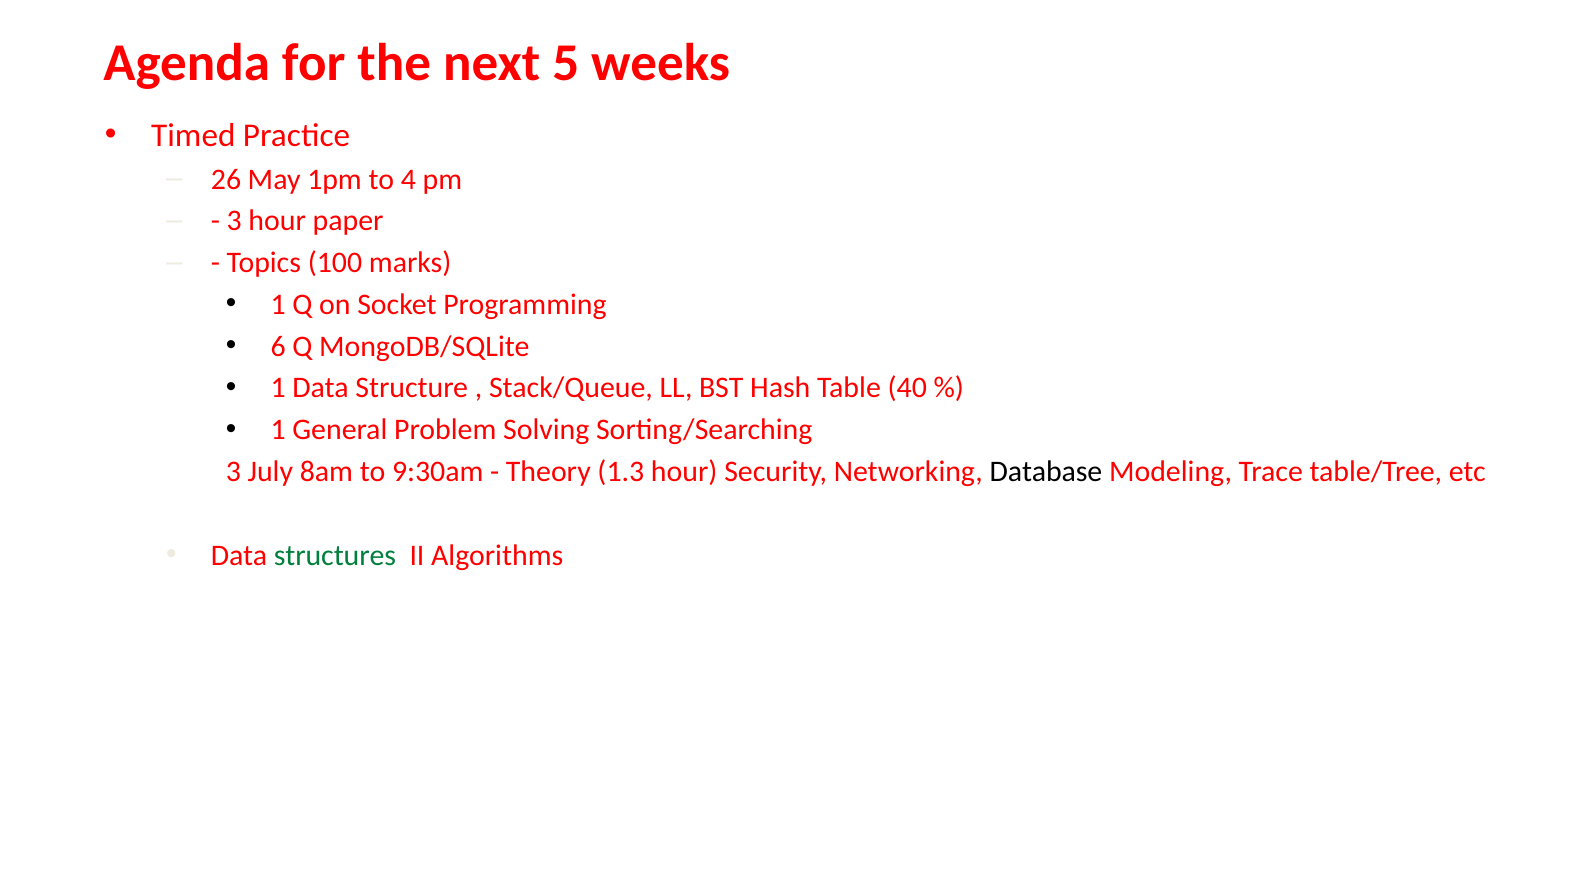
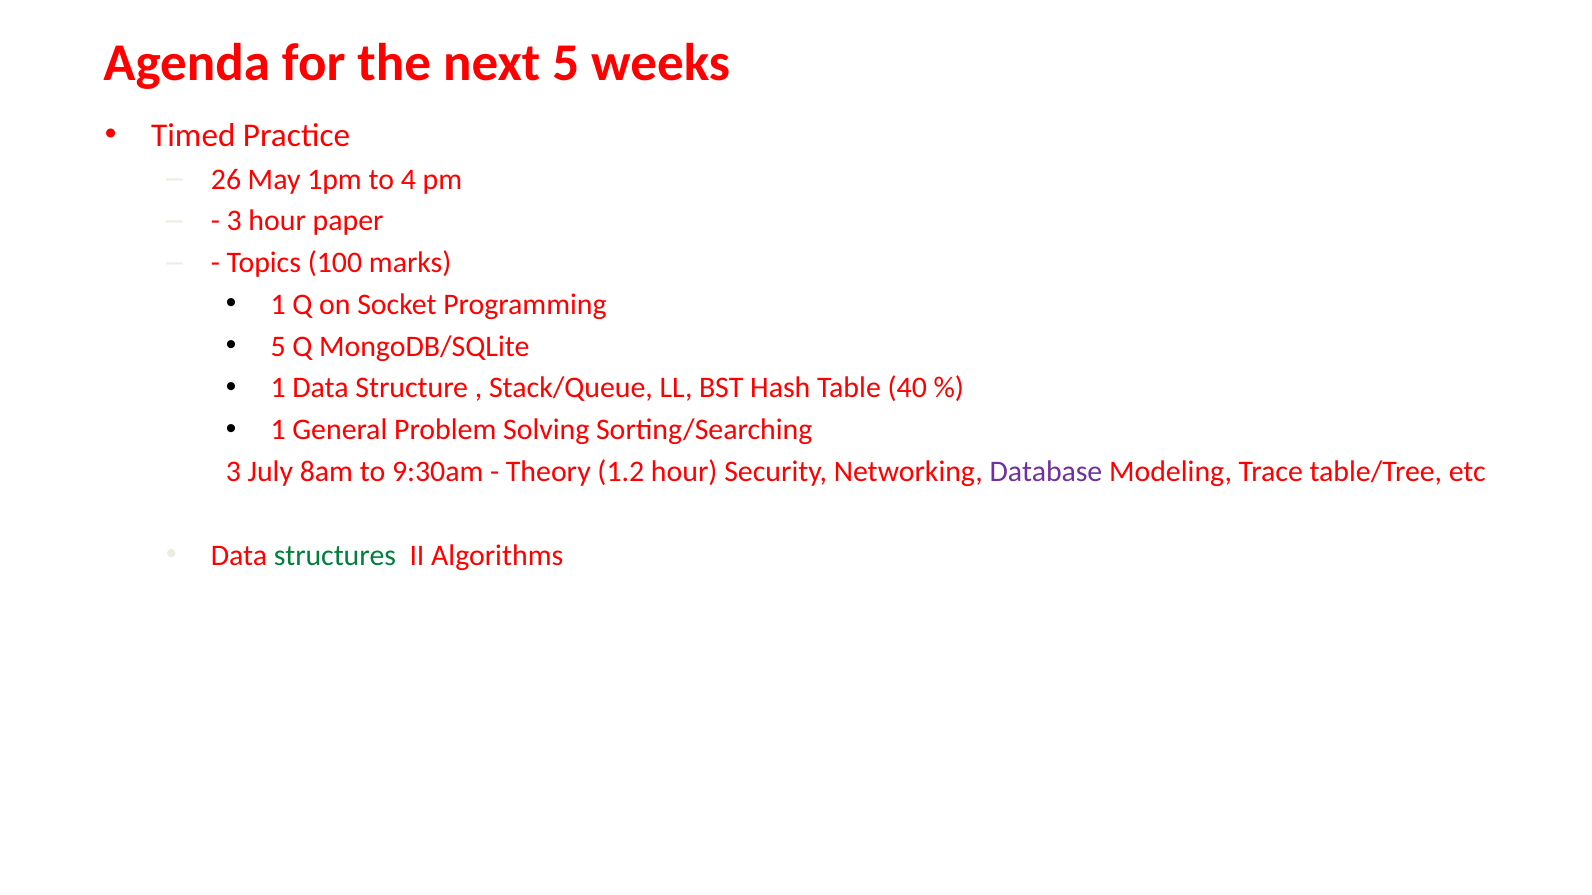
6 at (278, 347): 6 -> 5
1.3: 1.3 -> 1.2
Database colour: black -> purple
